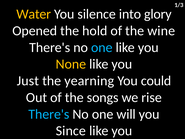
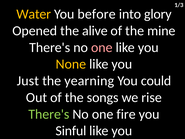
silence: silence -> before
hold: hold -> alive
wine: wine -> mine
one at (102, 47) colour: light blue -> pink
There's at (49, 114) colour: light blue -> light green
will: will -> fire
Since: Since -> Sinful
